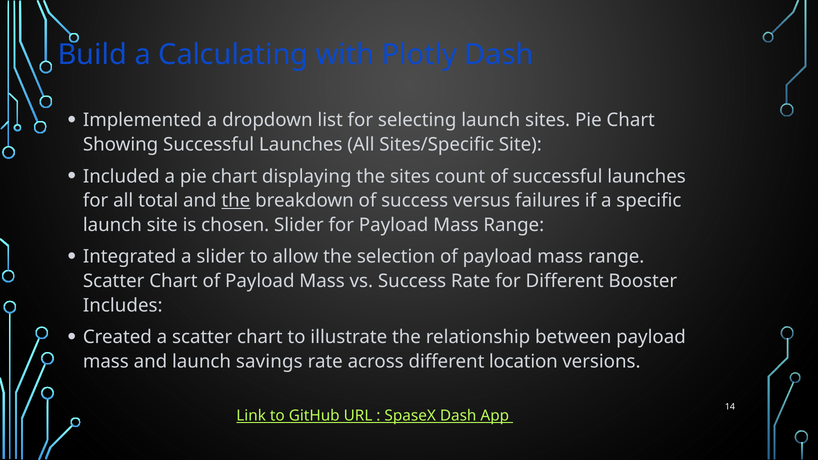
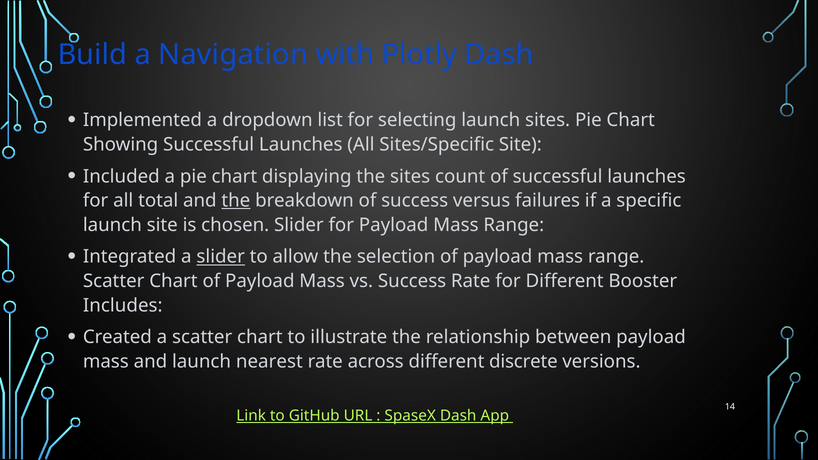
Calculating: Calculating -> Navigation
slider at (221, 257) underline: none -> present
savings: savings -> nearest
location: location -> discrete
